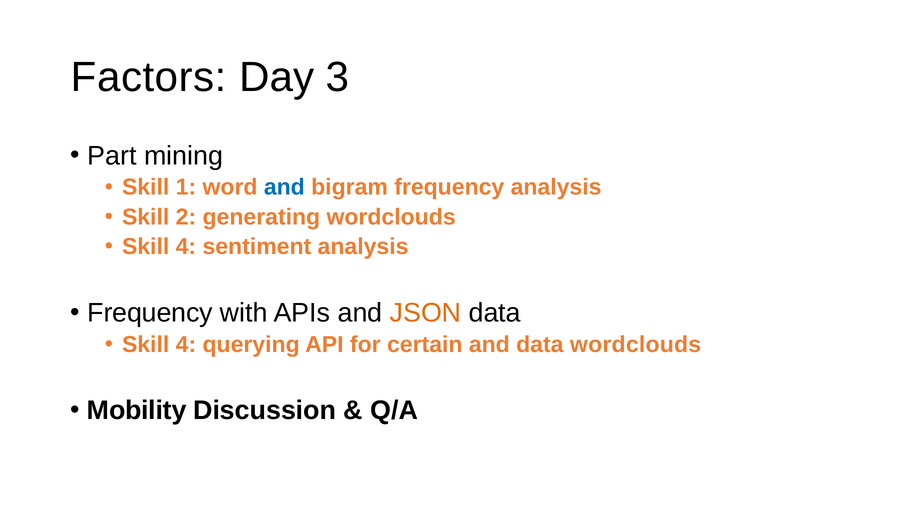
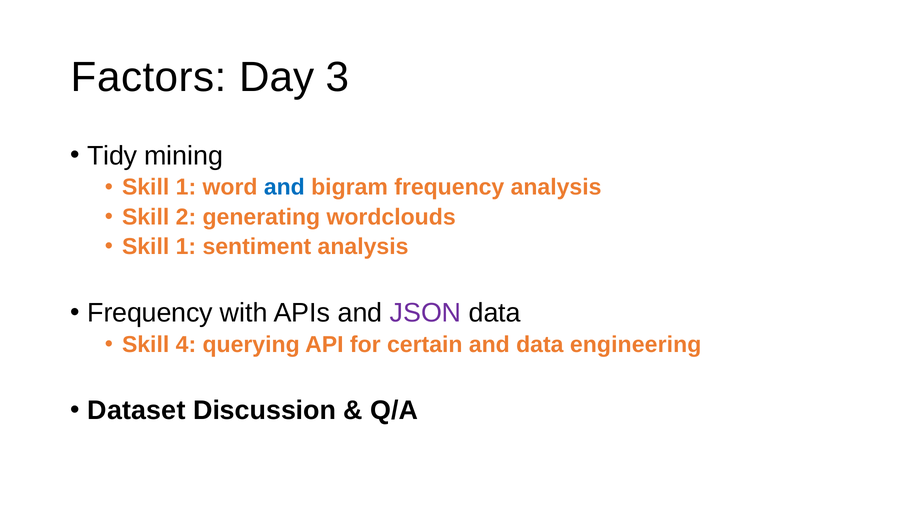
Part: Part -> Tidy
4 at (186, 247): 4 -> 1
JSON colour: orange -> purple
data wordclouds: wordclouds -> engineering
Mobility: Mobility -> Dataset
